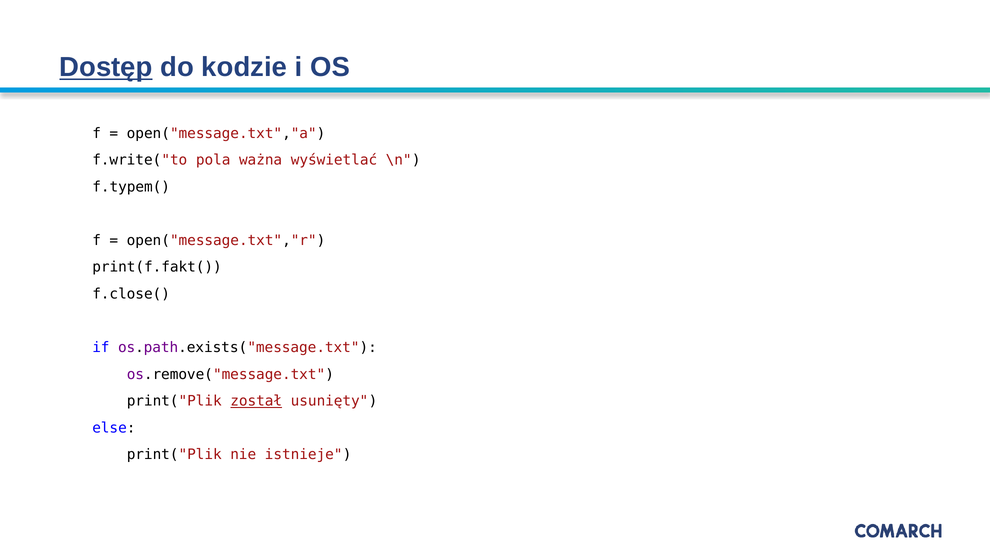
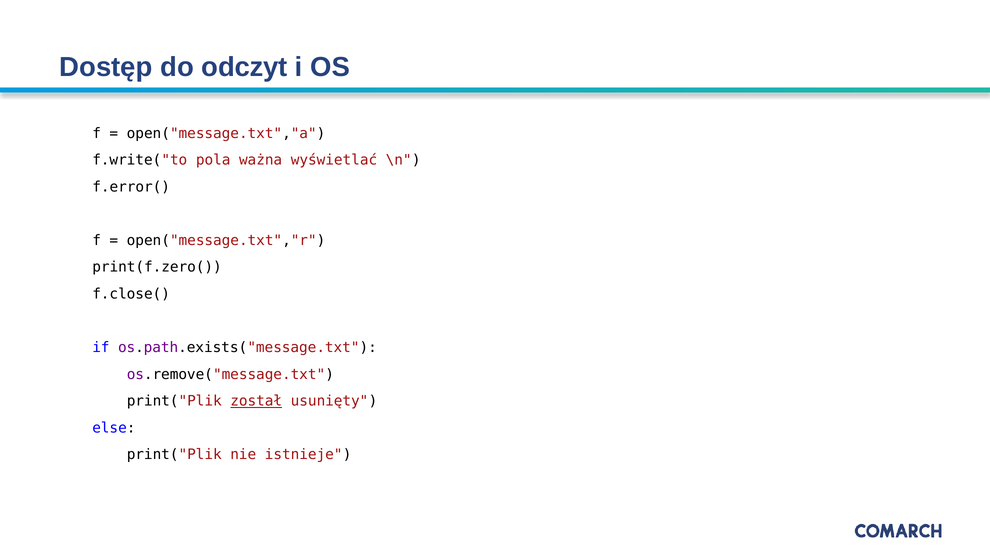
Dostęp underline: present -> none
kodzie: kodzie -> odczyt
f.typem(: f.typem( -> f.error(
print(f.fakt(: print(f.fakt( -> print(f.zero(
